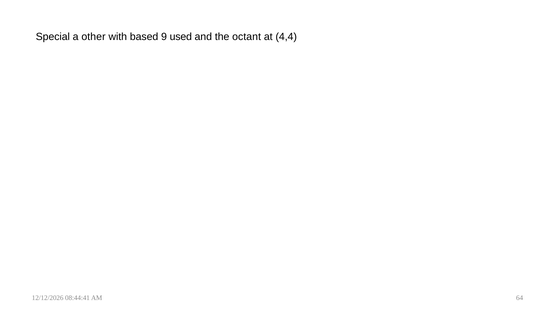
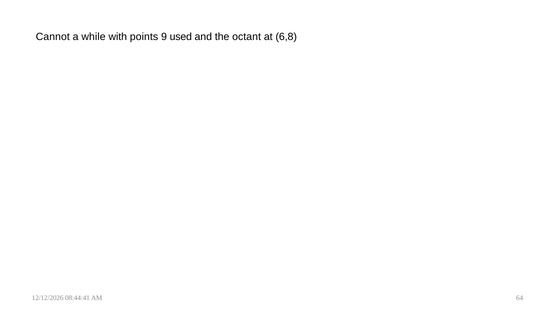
Special: Special -> Cannot
other: other -> while
based: based -> points
4,4: 4,4 -> 6,8
